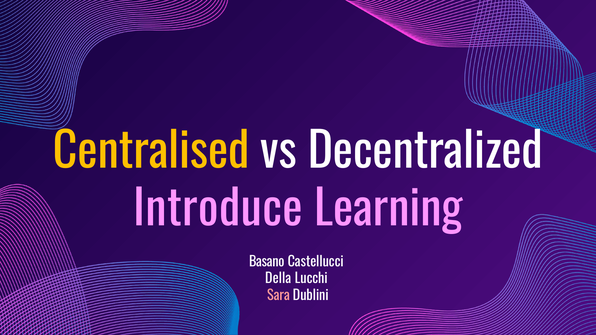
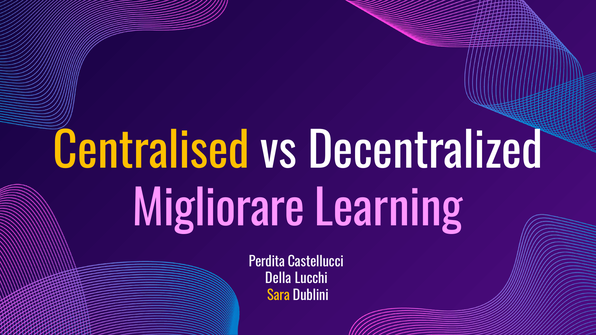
Introduce: Introduce -> Migliorare
Basano: Basano -> Perdita
Sara colour: pink -> yellow
